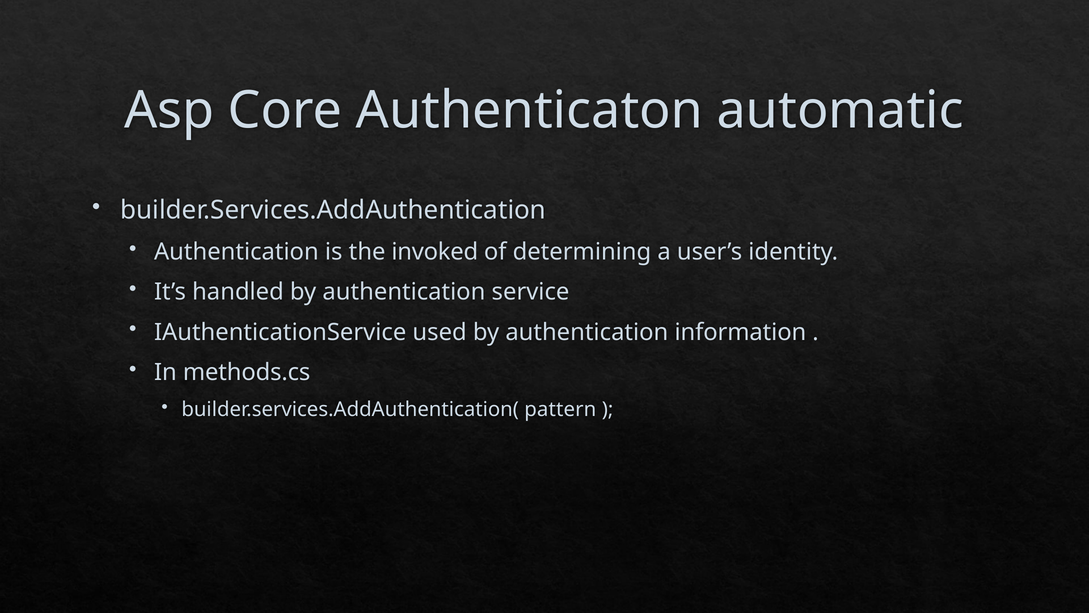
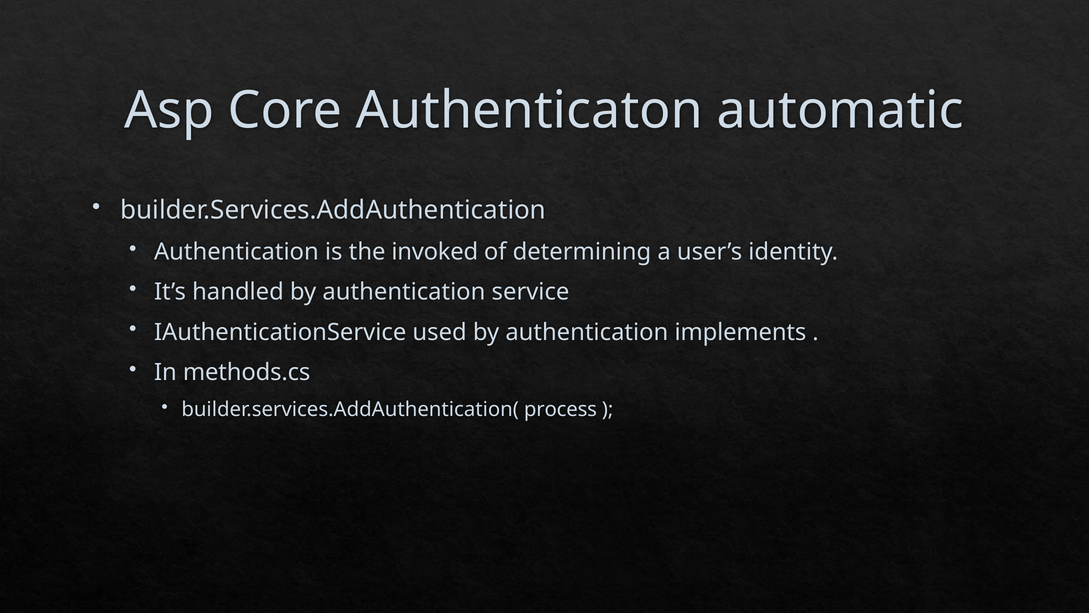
information: information -> implements
pattern: pattern -> process
